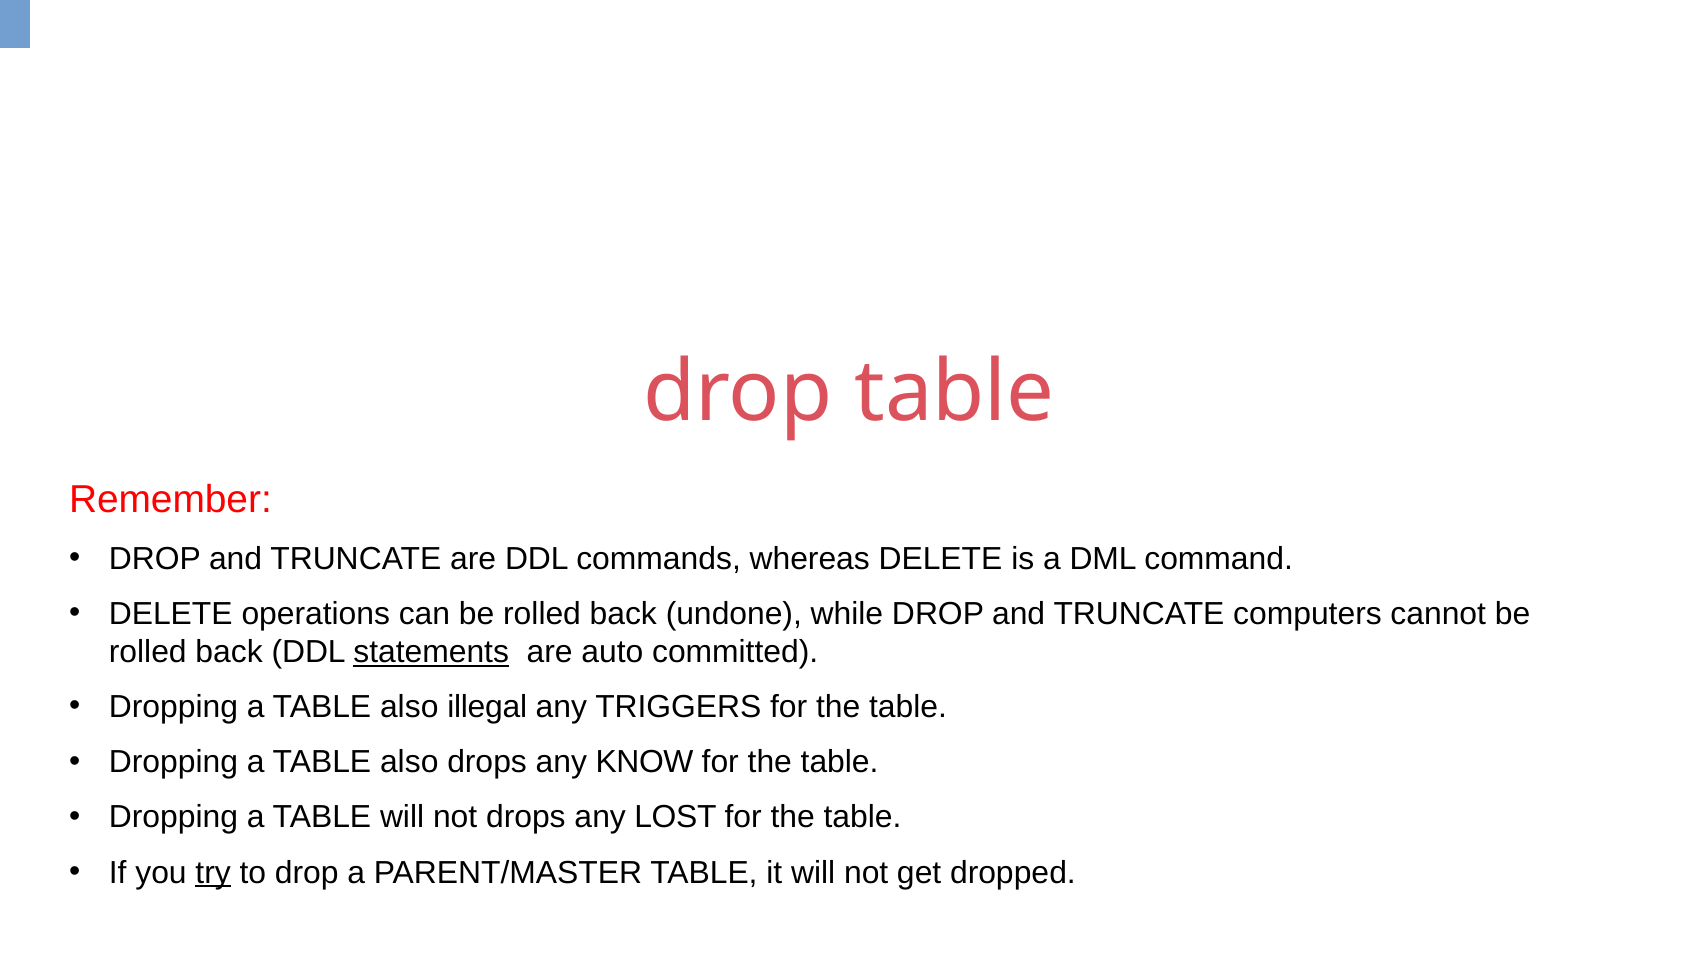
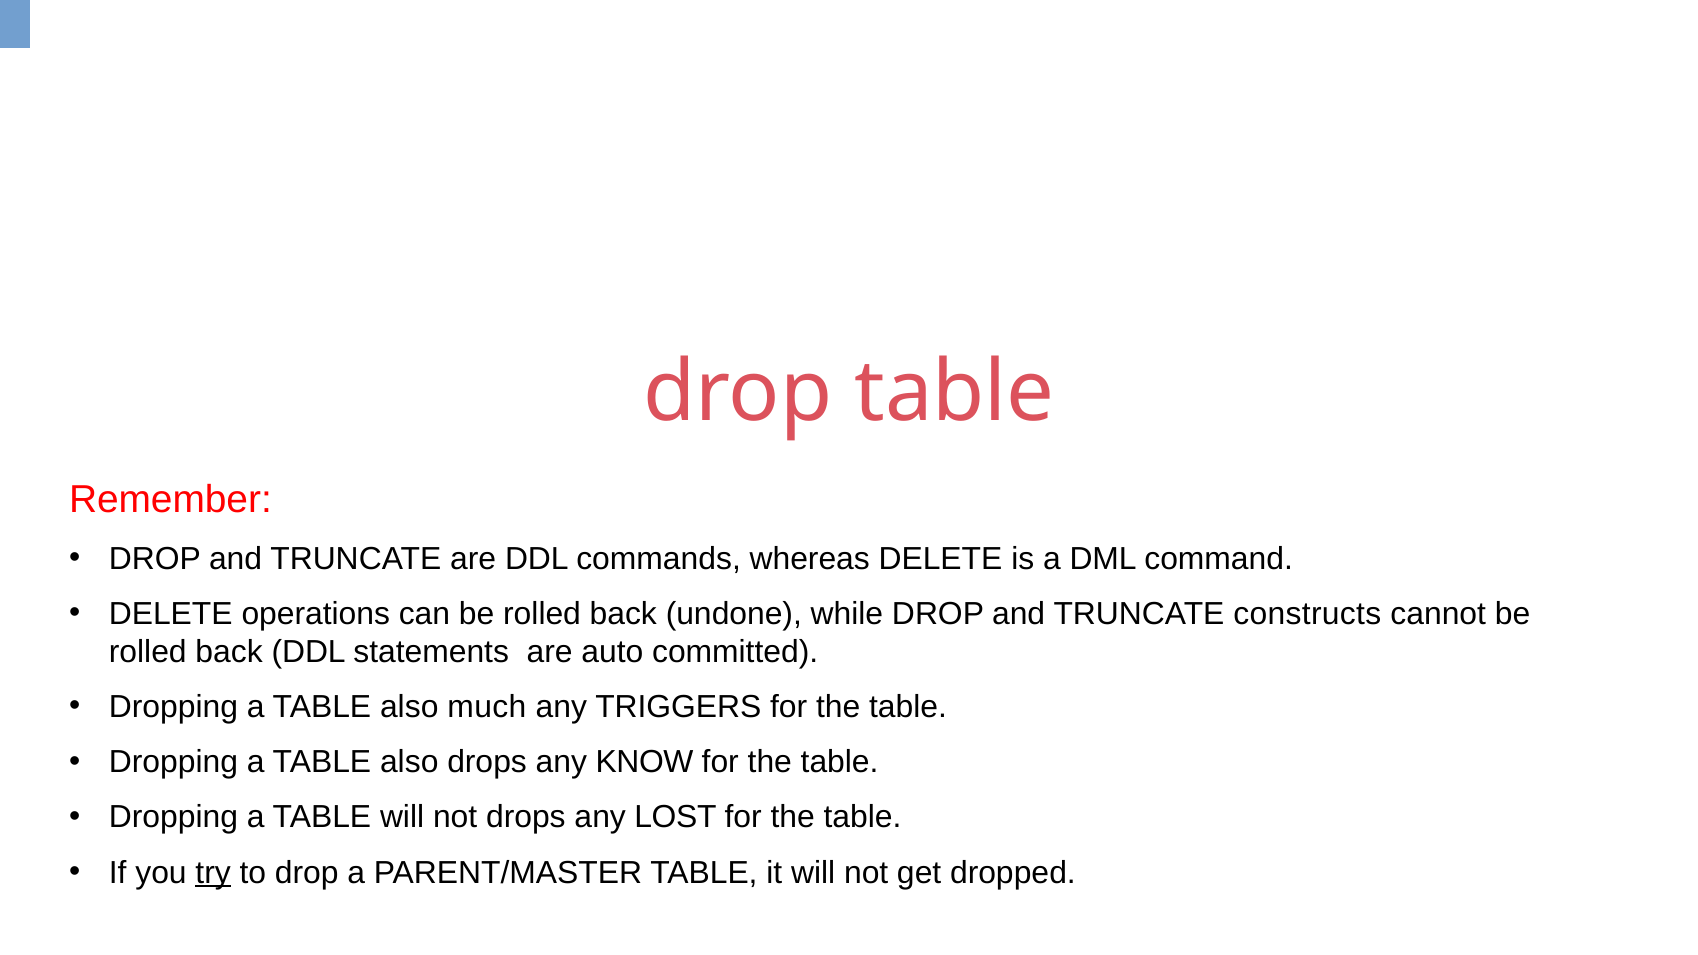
computers: computers -> constructs
statements underline: present -> none
illegal: illegal -> much
